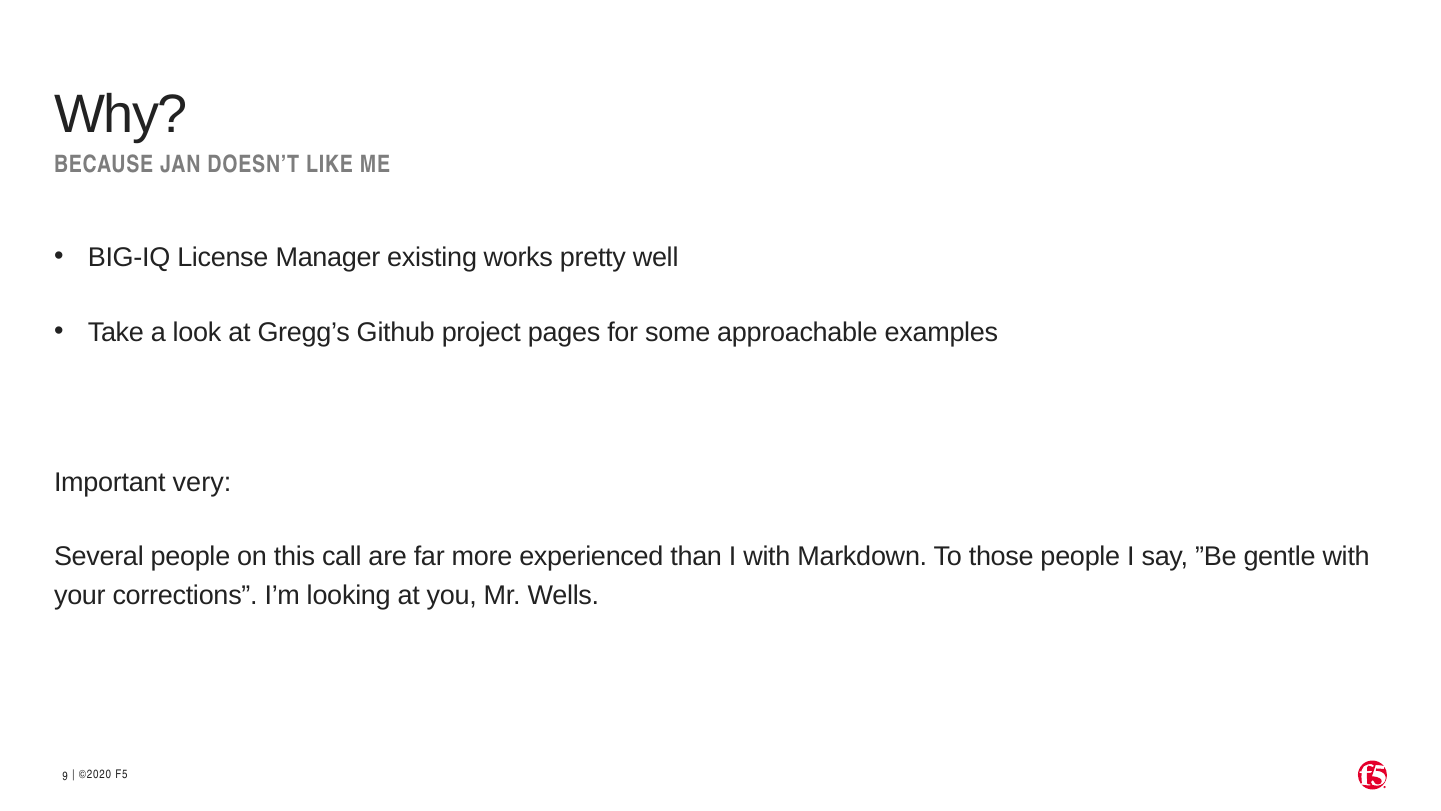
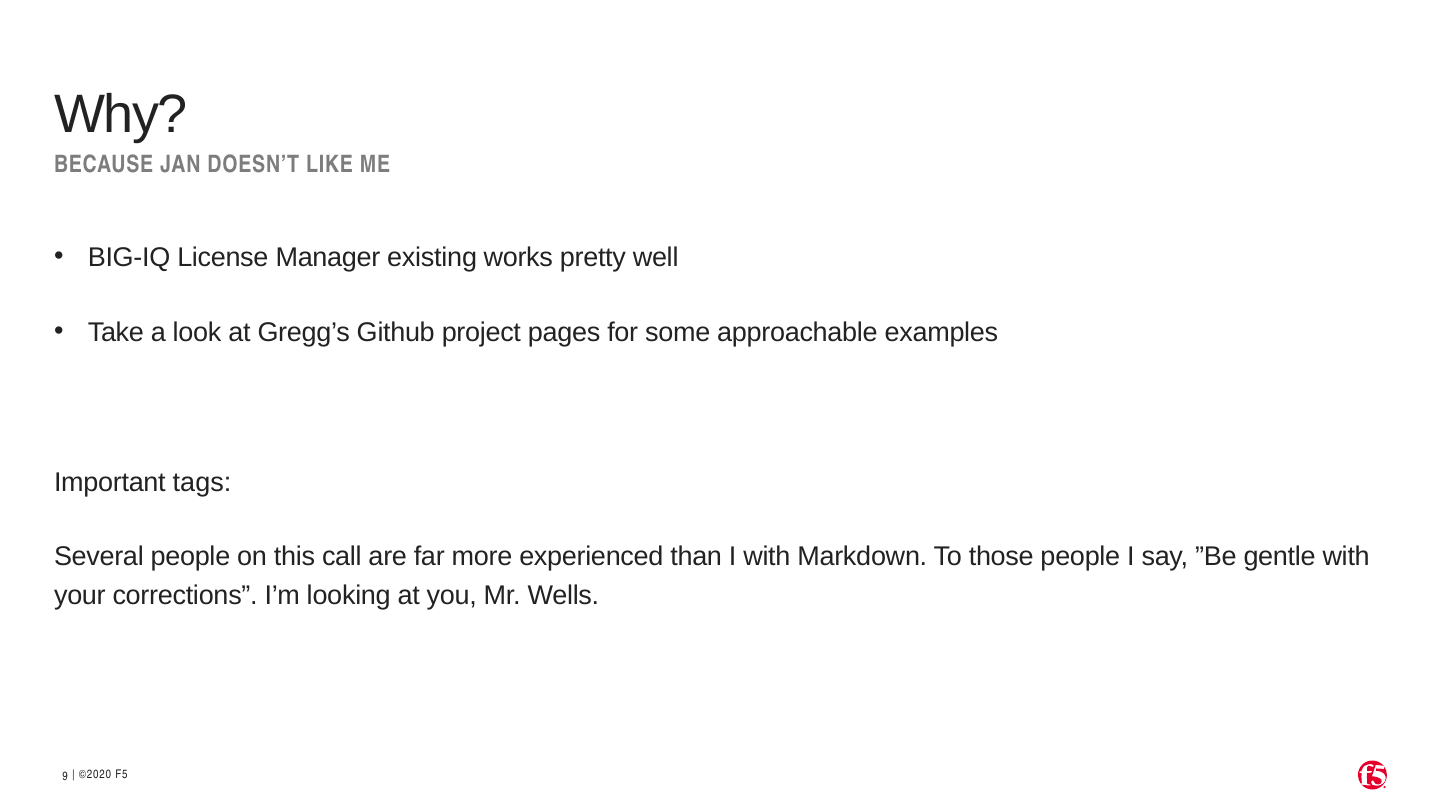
very: very -> tags
